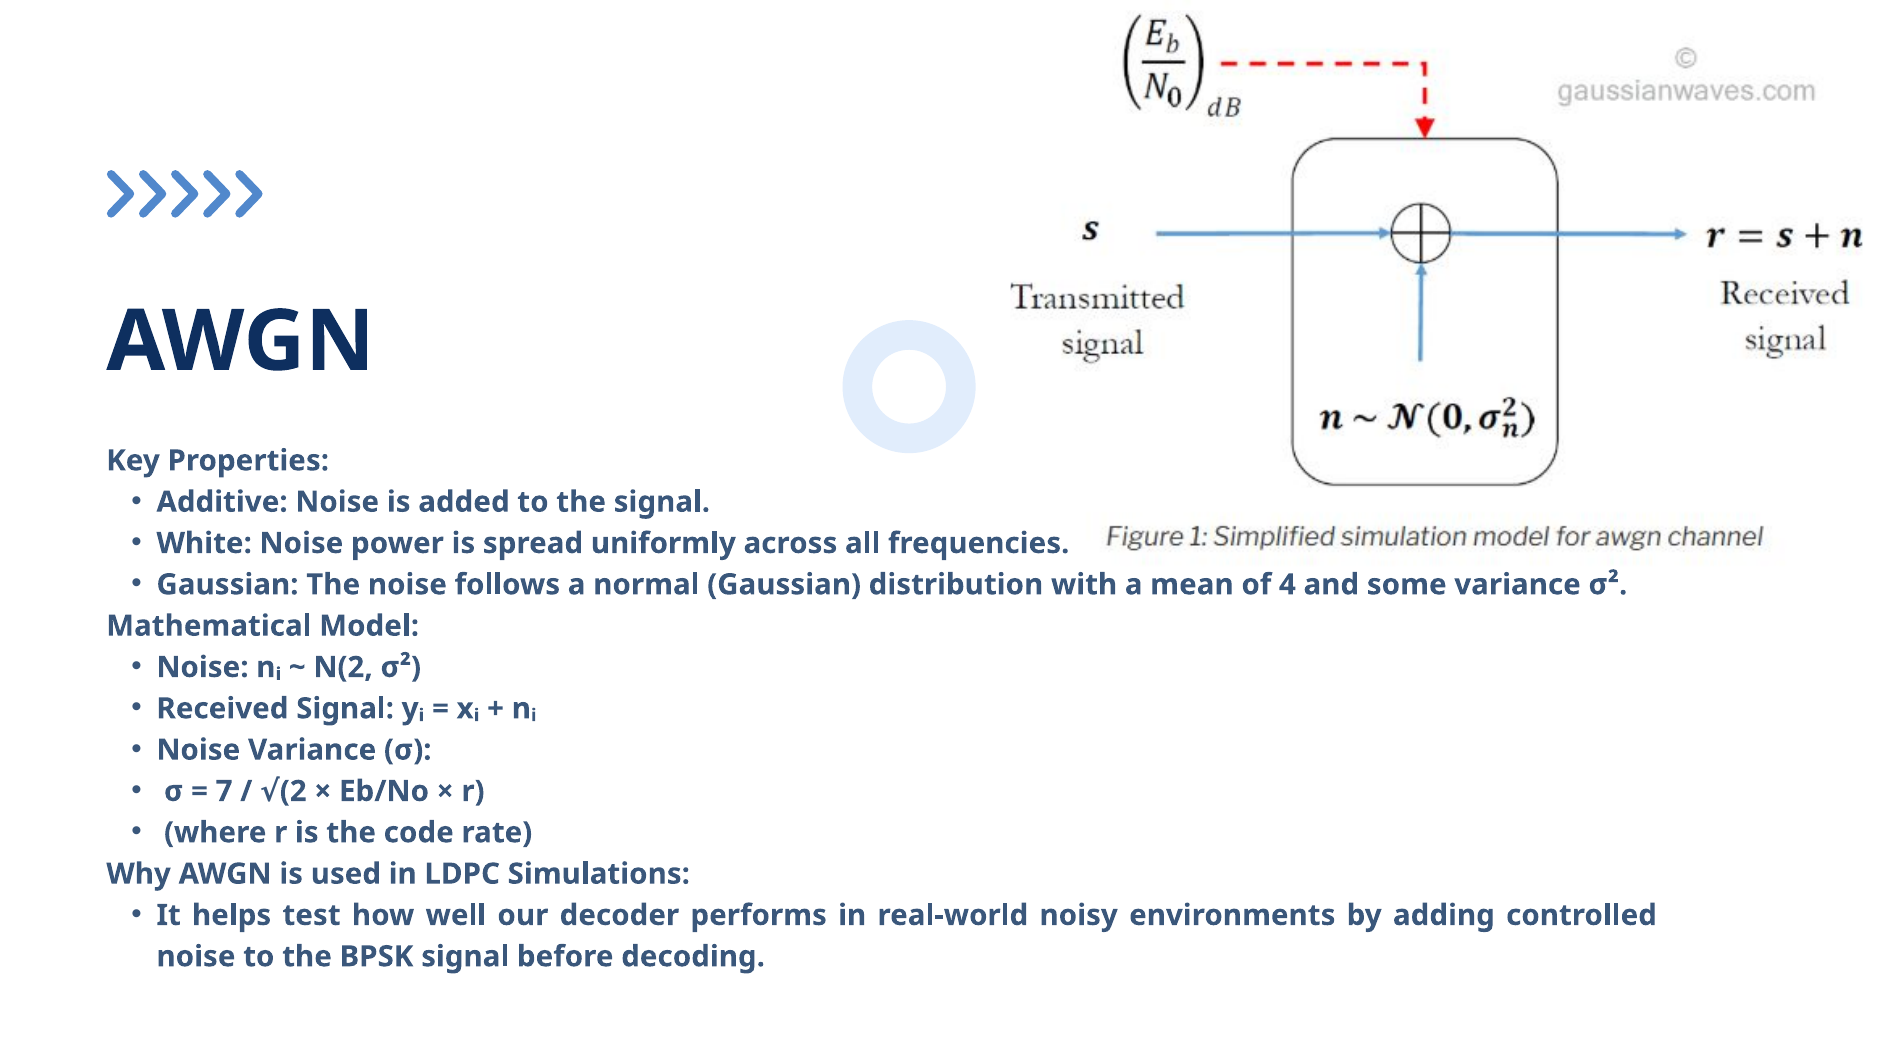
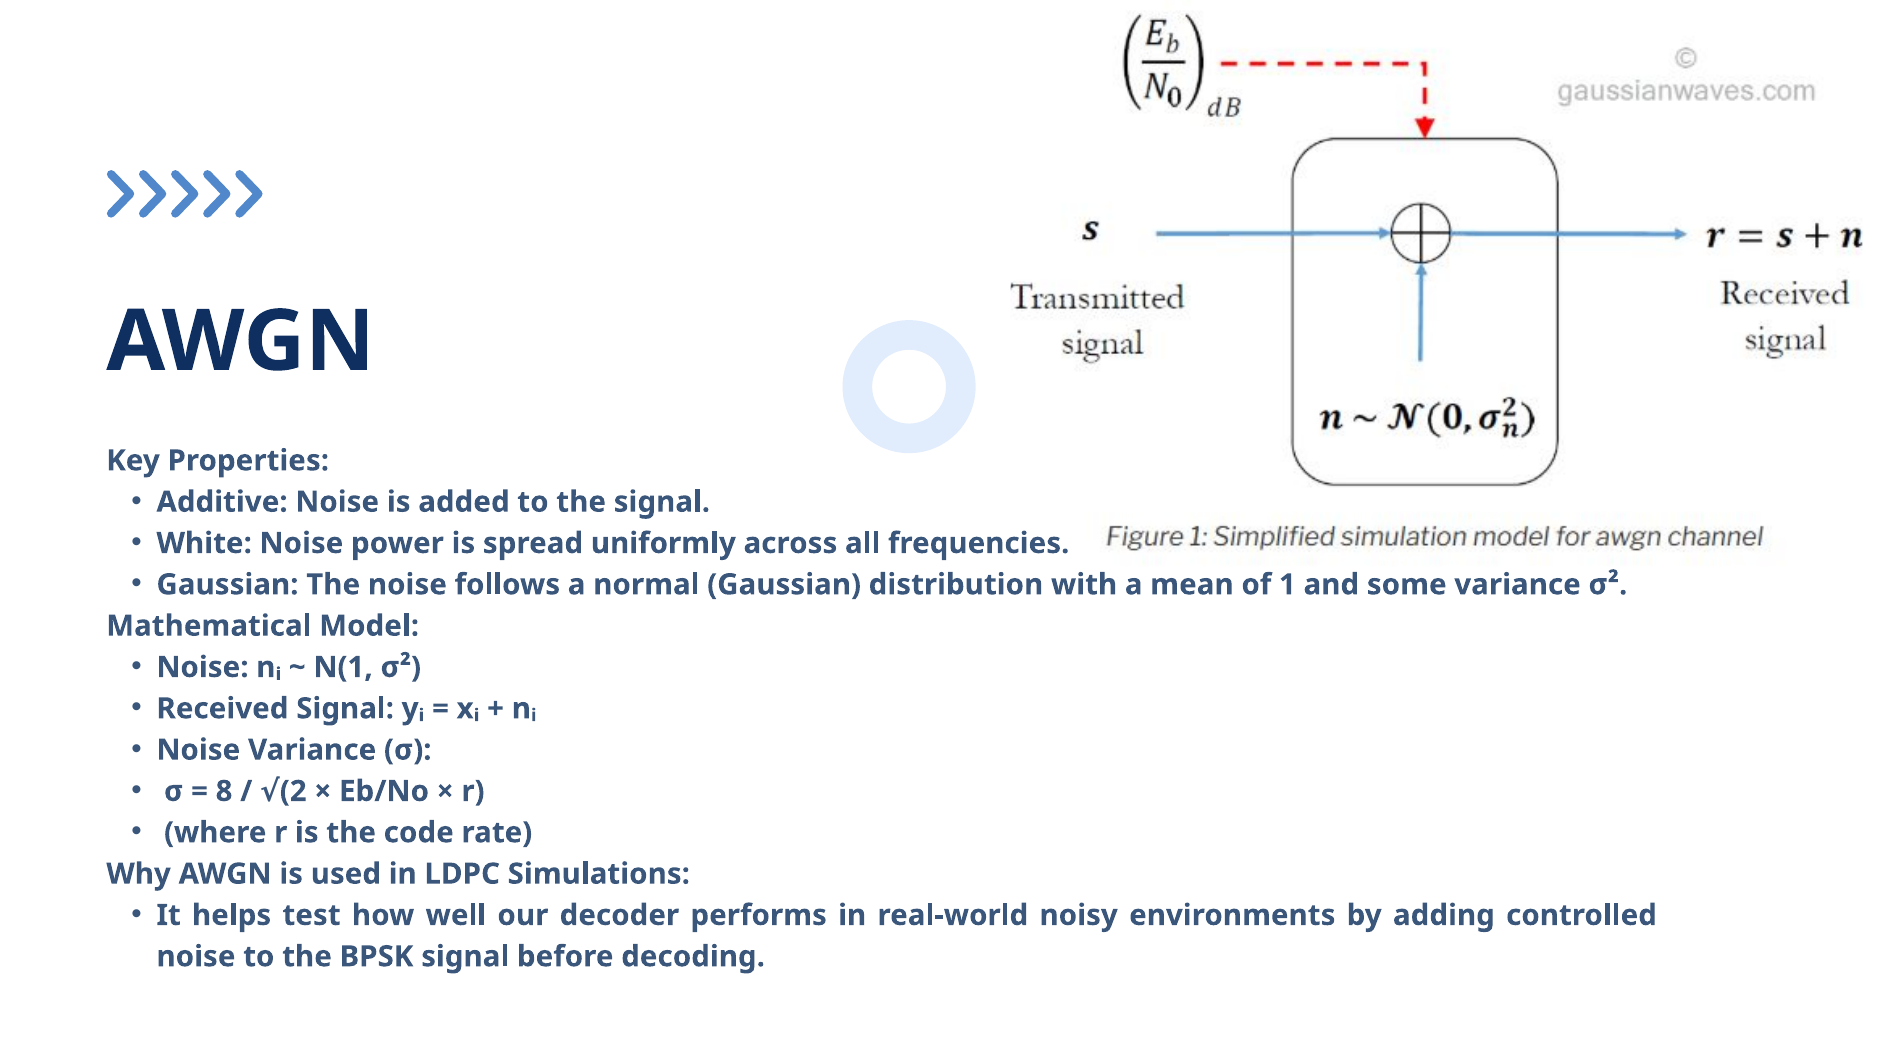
4: 4 -> 1
N(2: N(2 -> N(1
7: 7 -> 8
